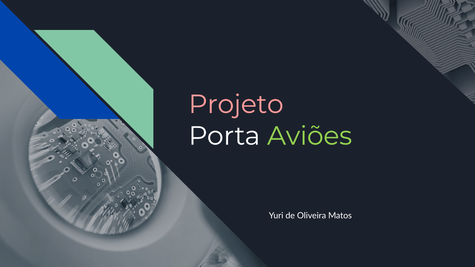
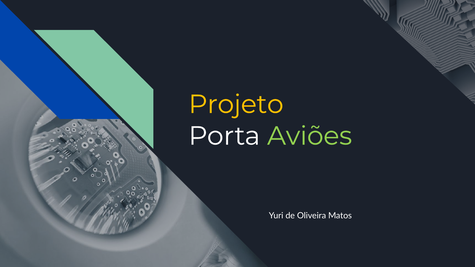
Projeto colour: pink -> yellow
